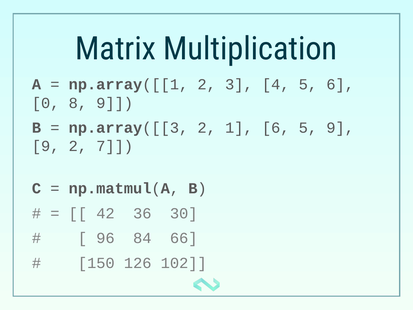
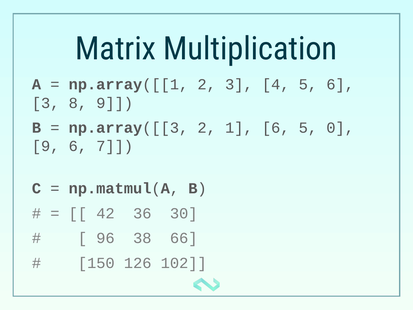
0 at (46, 103): 0 -> 3
5 9: 9 -> 0
9 2: 2 -> 6
84: 84 -> 38
